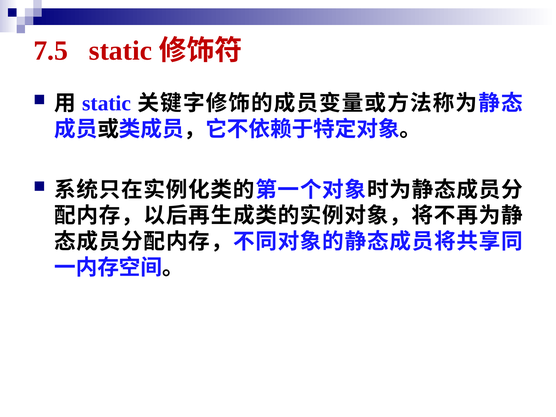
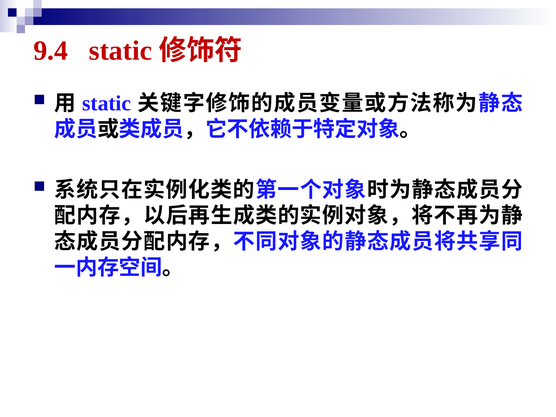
7.5: 7.5 -> 9.4
